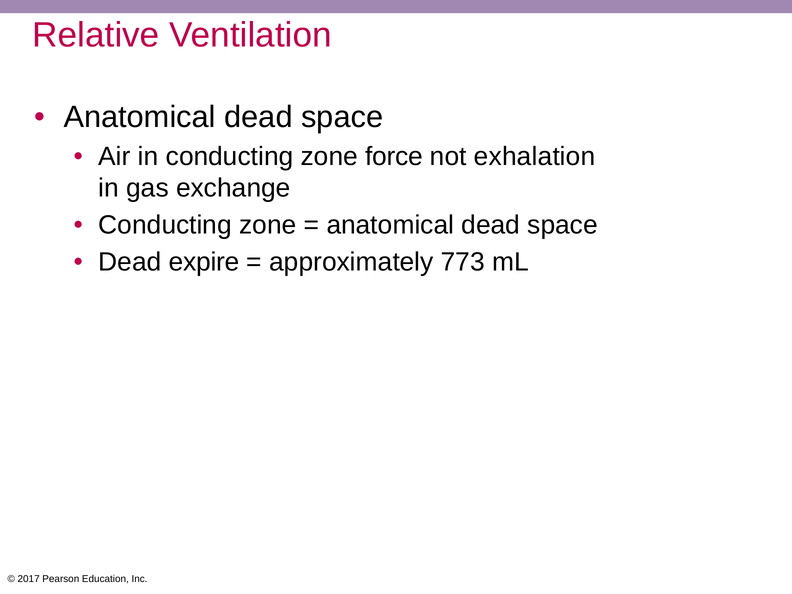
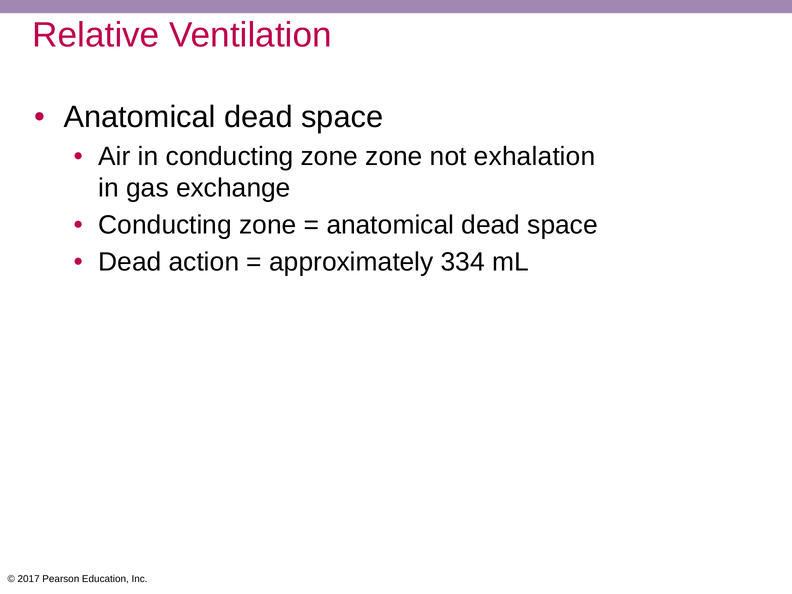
zone force: force -> zone
expire: expire -> action
773: 773 -> 334
